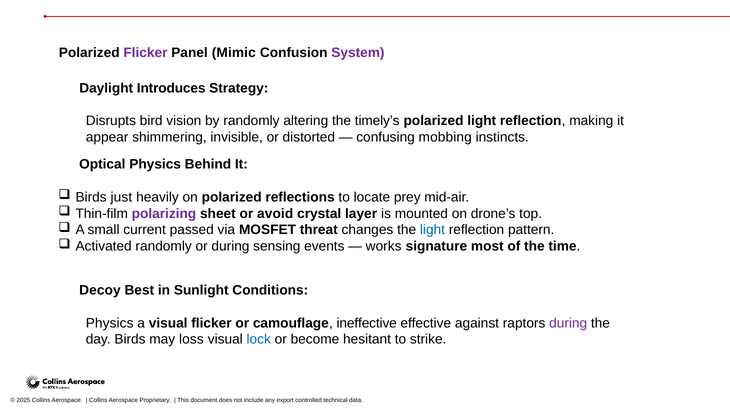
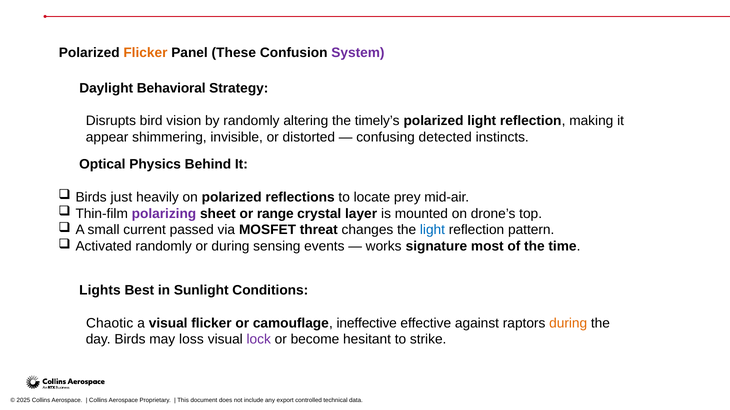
Flicker at (145, 53) colour: purple -> orange
Mimic: Mimic -> These
Introduces: Introduces -> Behavioral
mobbing: mobbing -> detected
avoid: avoid -> range
Decoy: Decoy -> Lights
Physics at (110, 324): Physics -> Chaotic
during at (568, 324) colour: purple -> orange
lock colour: blue -> purple
